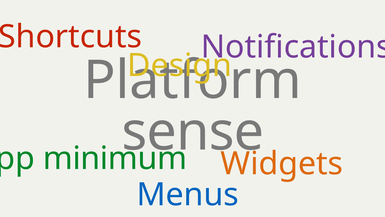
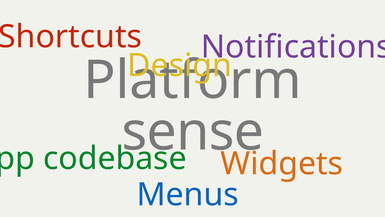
minimum: minimum -> codebase
